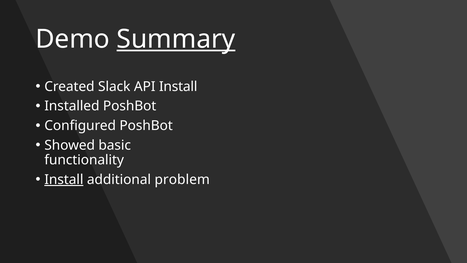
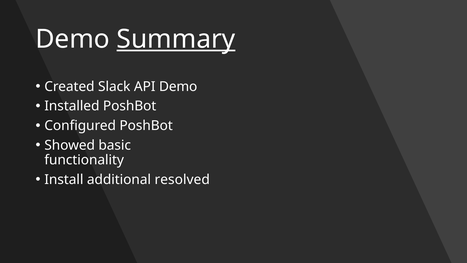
API Install: Install -> Demo
Install at (64, 179) underline: present -> none
problem: problem -> resolved
